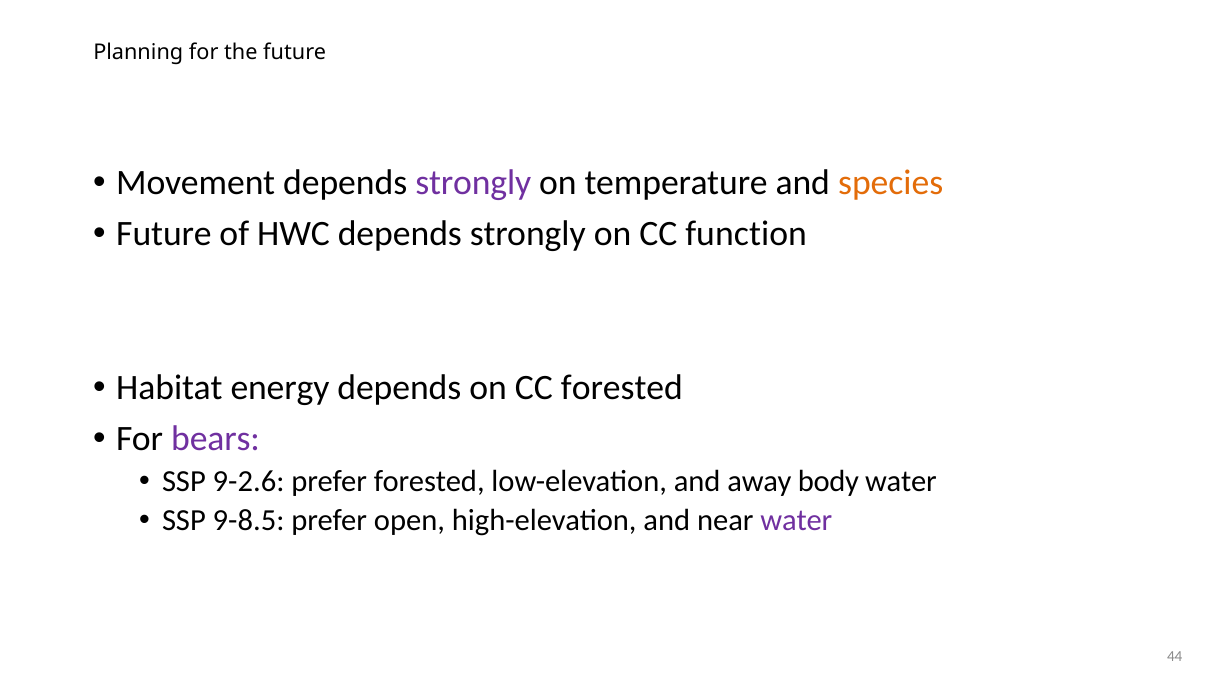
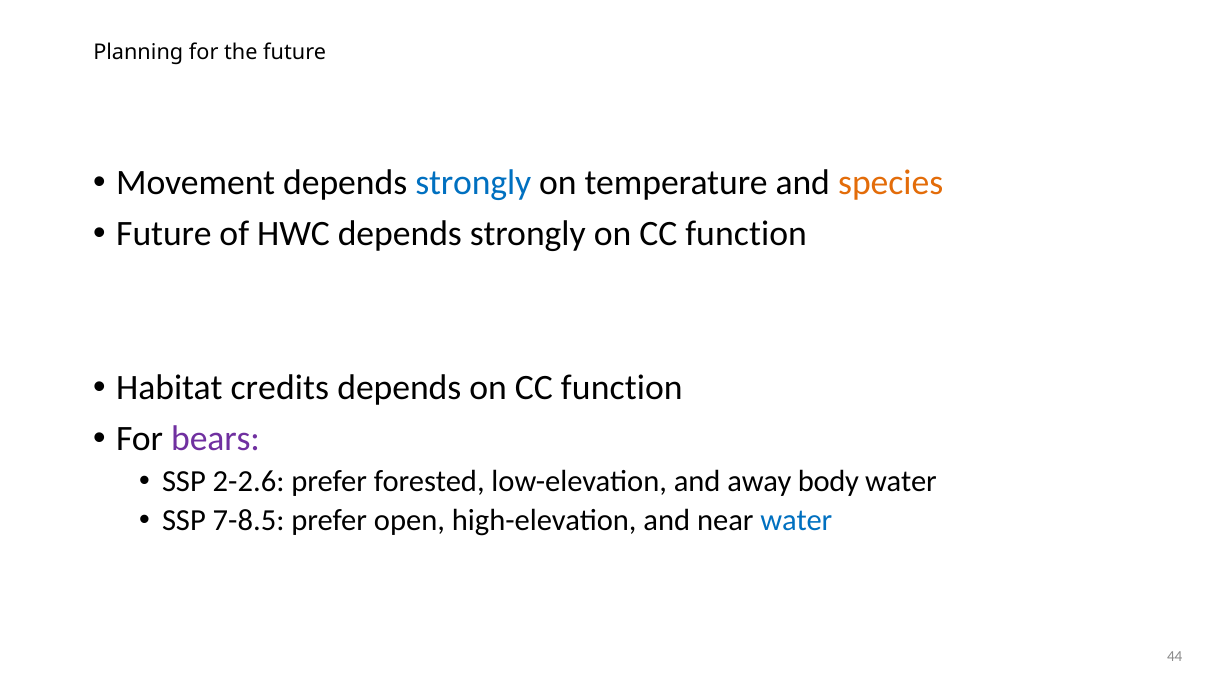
strongly at (473, 183) colour: purple -> blue
energy: energy -> credits
depends on CC forested: forested -> function
9-2.6: 9-2.6 -> 2-2.6
9-8.5: 9-8.5 -> 7-8.5
water at (796, 521) colour: purple -> blue
